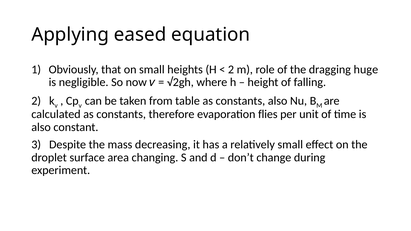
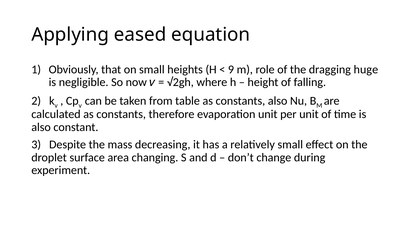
2 at (231, 69): 2 -> 9
evaporation flies: flies -> unit
